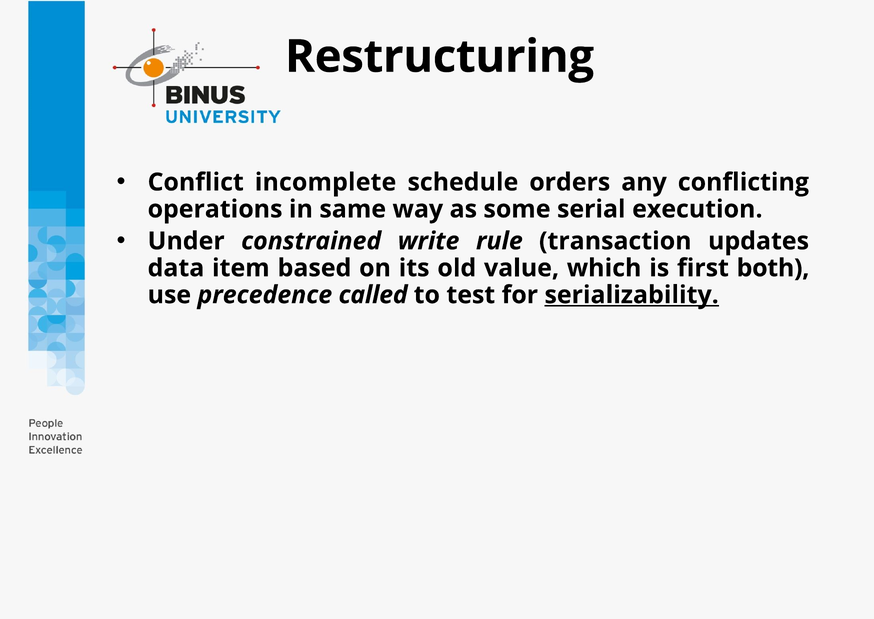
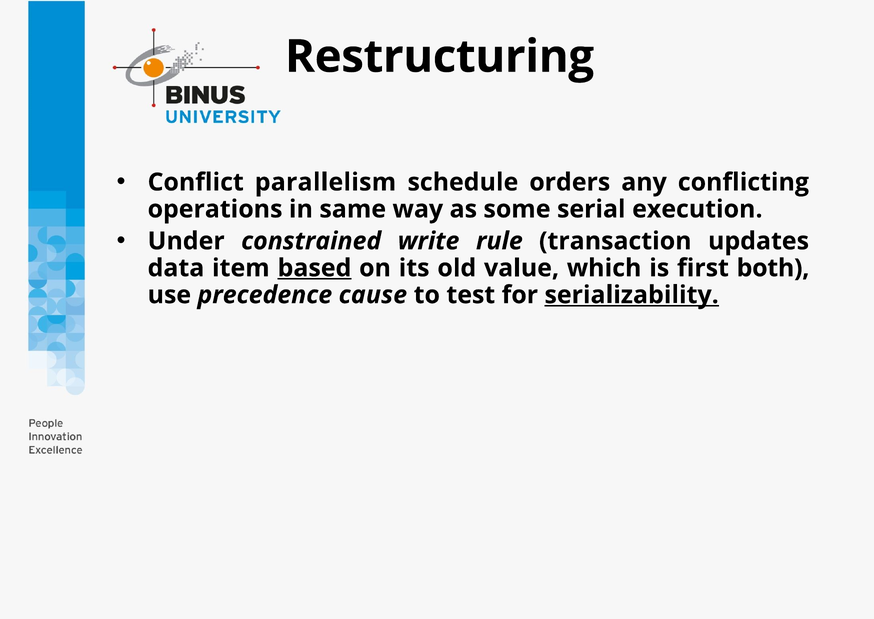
incomplete: incomplete -> parallelism
based underline: none -> present
called: called -> cause
